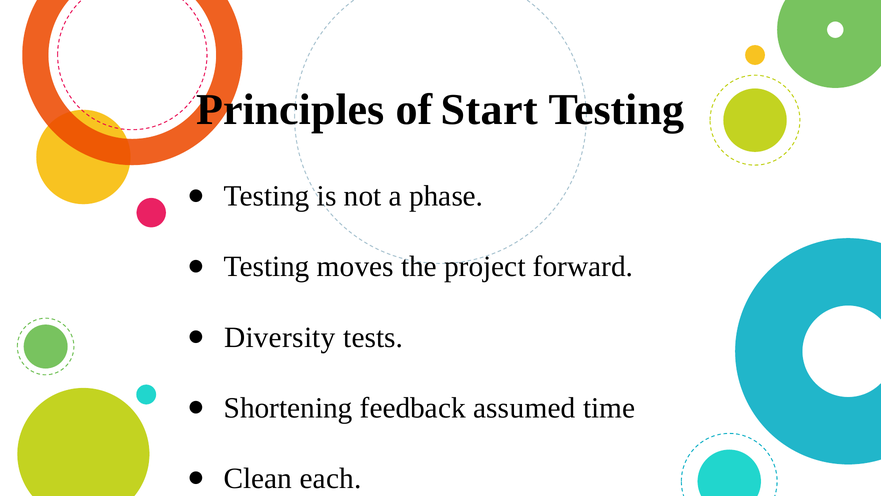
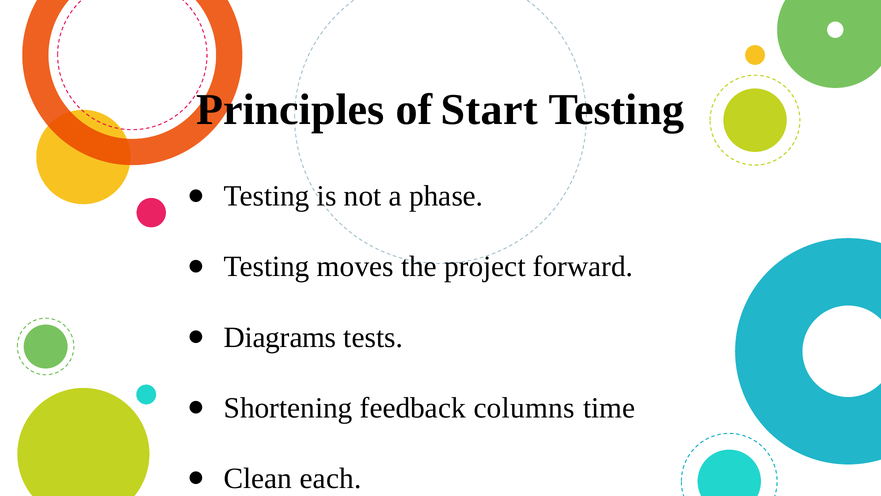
Diversity: Diversity -> Diagrams
assumed: assumed -> columns
